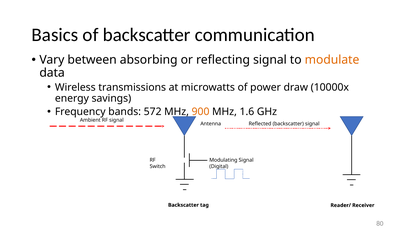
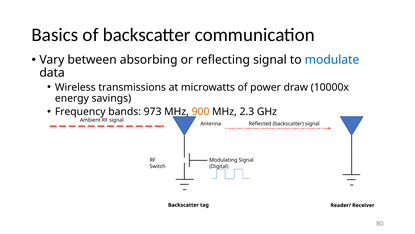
modulate colour: orange -> blue
572: 572 -> 973
1.6: 1.6 -> 2.3
